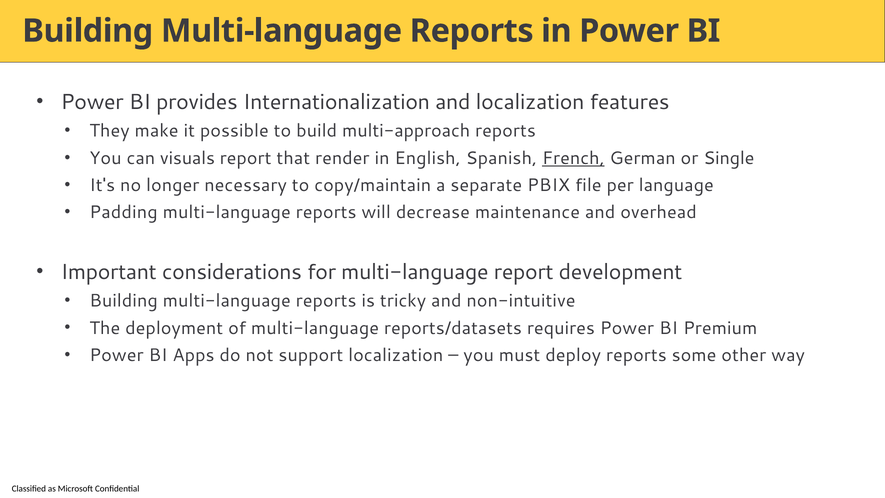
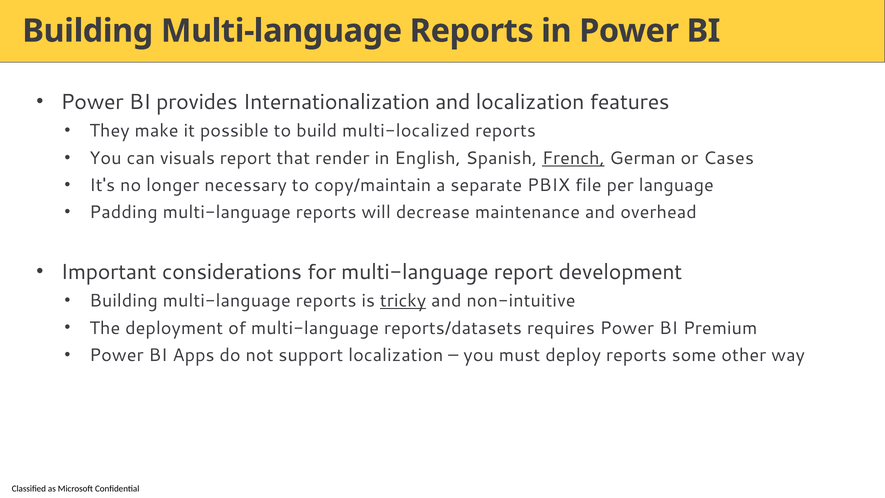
multi-approach: multi-approach -> multi-localized
Single: Single -> Cases
tricky underline: none -> present
